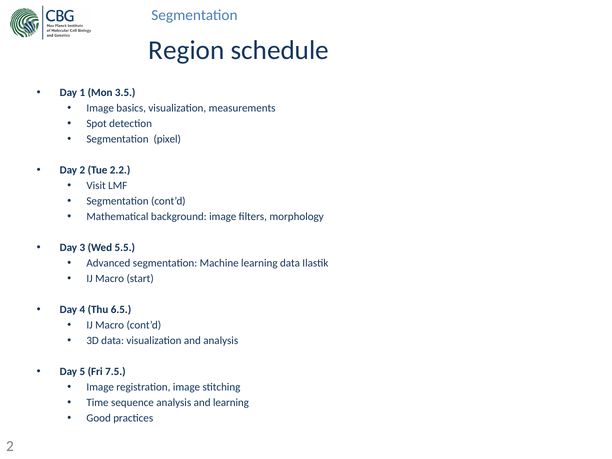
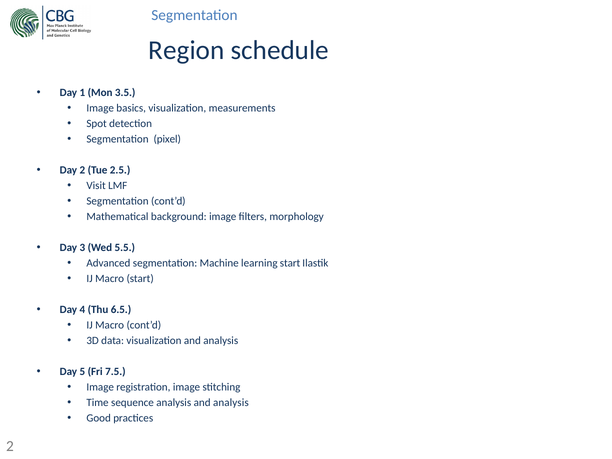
2.2: 2.2 -> 2.5
learning data: data -> start
analysis and learning: learning -> analysis
